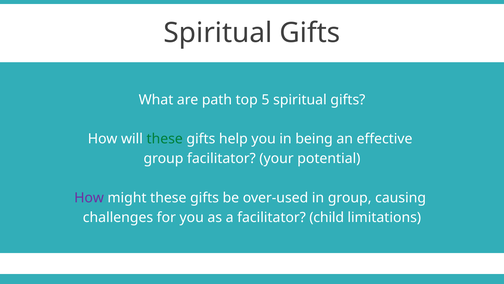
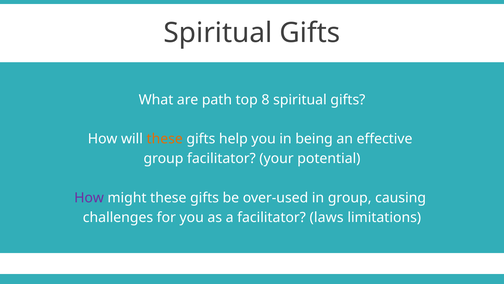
5: 5 -> 8
these at (165, 139) colour: green -> orange
child: child -> laws
